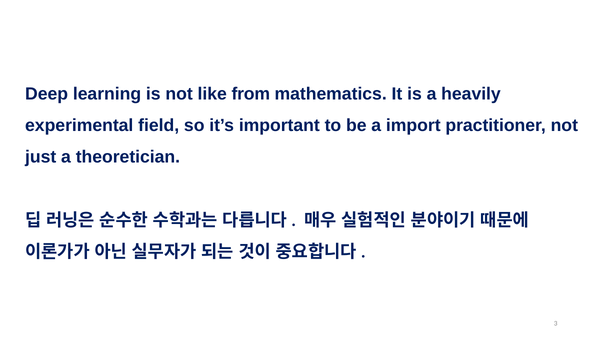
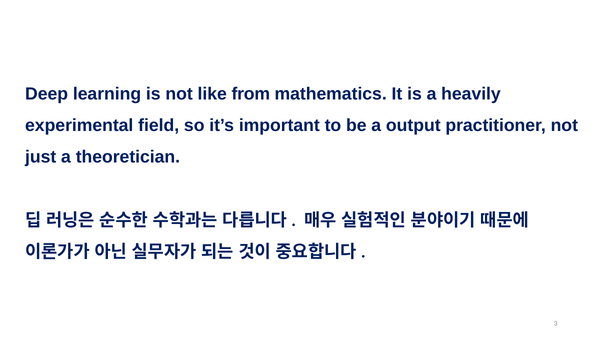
import: import -> output
